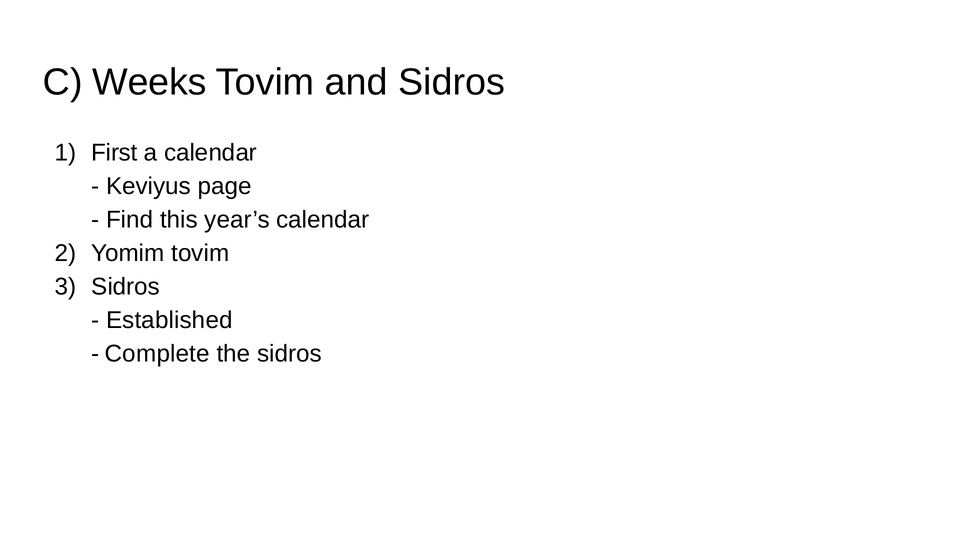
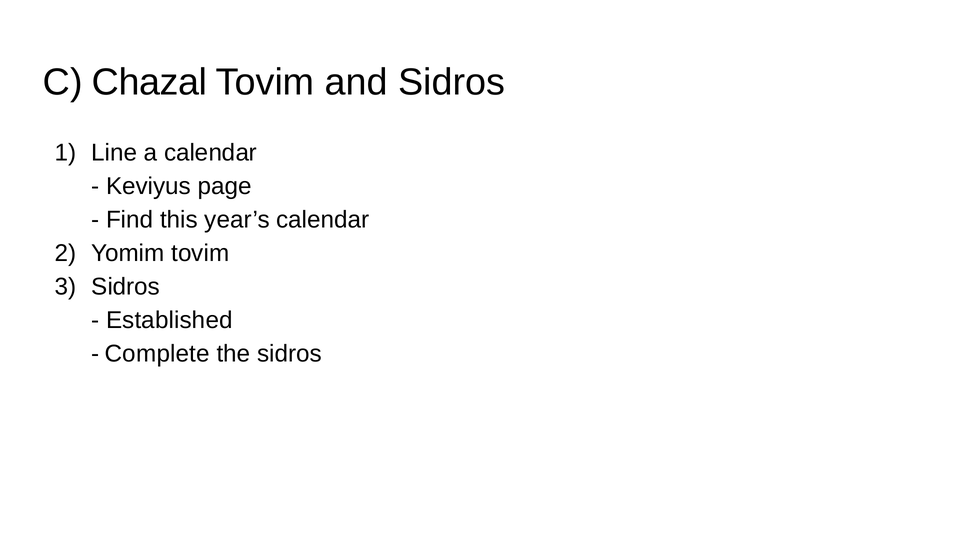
Weeks: Weeks -> Chazal
First: First -> Line
